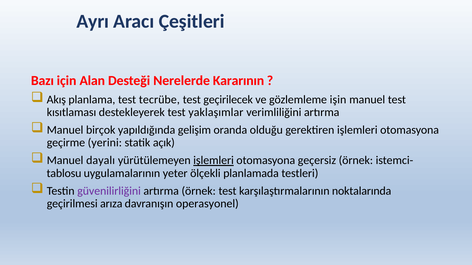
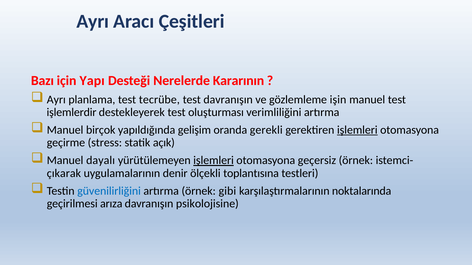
Alan: Alan -> Yapı
Akış at (56, 100): Akış -> Ayrı
test geçirilecek: geçirilecek -> davranışın
kısıtlaması: kısıtlaması -> işlemlerdir
yaklaşımlar: yaklaşımlar -> oluşturması
olduğu: olduğu -> gerekli
işlemleri at (357, 130) underline: none -> present
yerini: yerini -> stress
tablosu: tablosu -> çıkarak
yeter: yeter -> denir
planlamada: planlamada -> toplantısına
güvenilirliğini colour: purple -> blue
örnek test: test -> gibi
operasyonel: operasyonel -> psikolojisine
